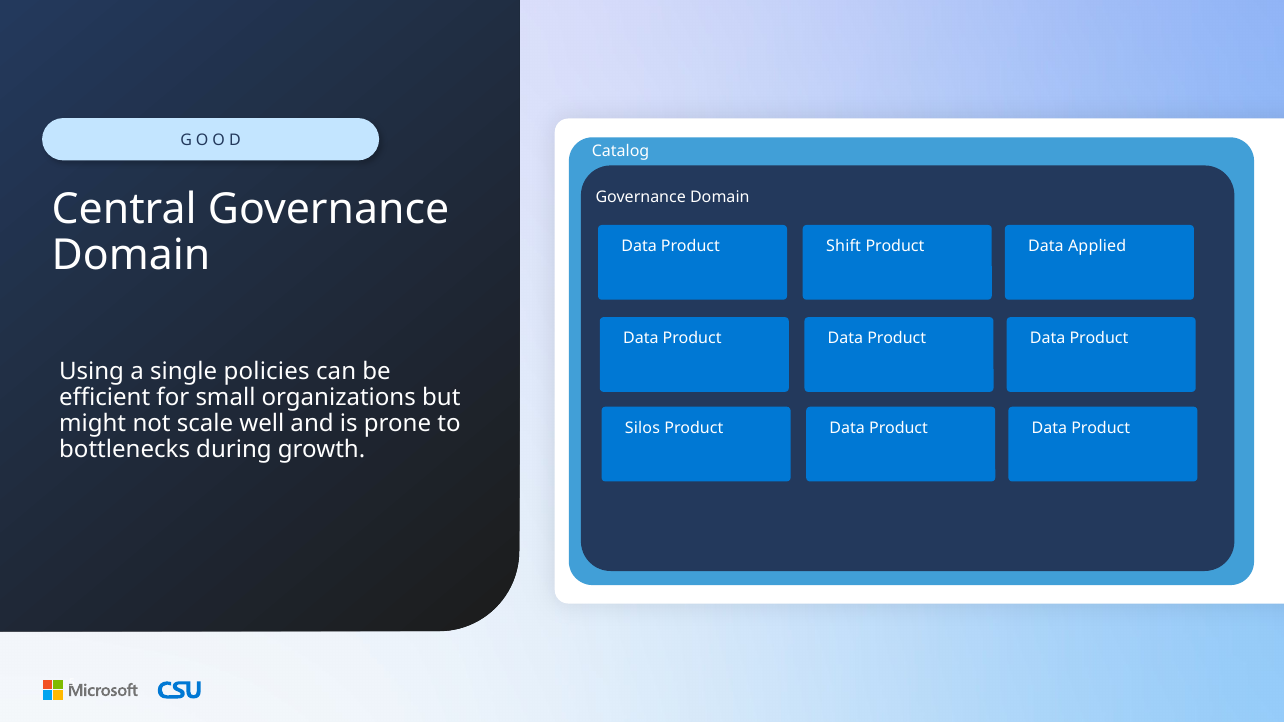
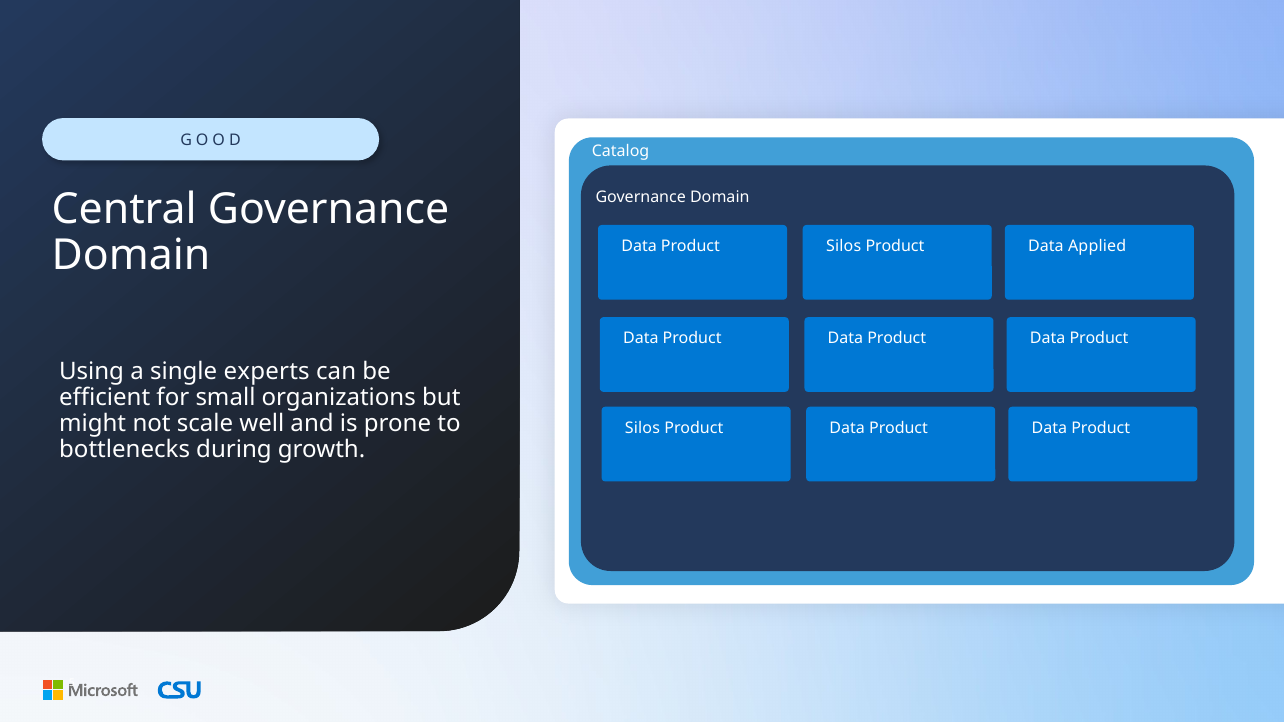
Shift at (844, 246): Shift -> Silos
policies: policies -> experts
